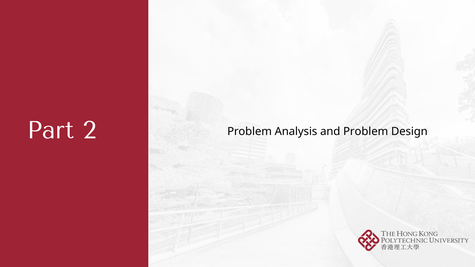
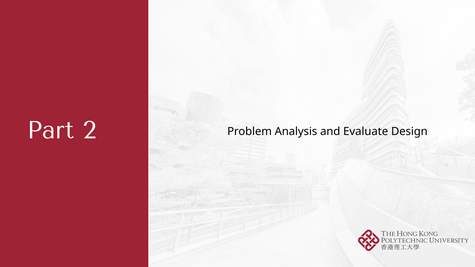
and Problem: Problem -> Evaluate
